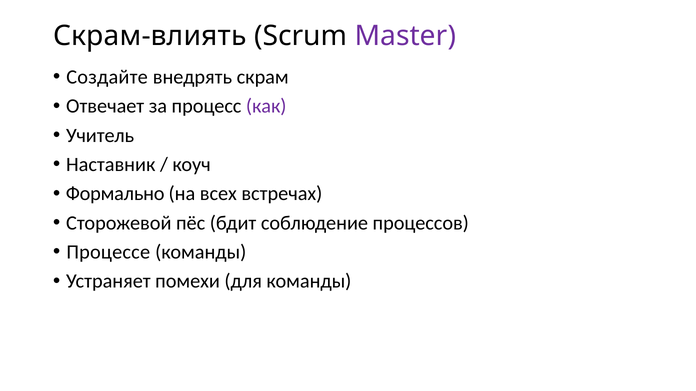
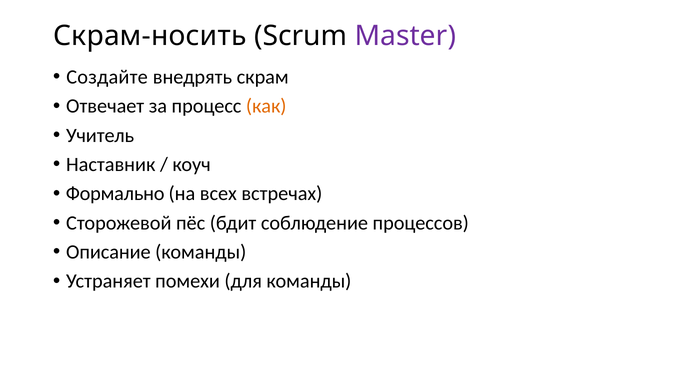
Скрам-влиять: Скрам-влиять -> Скрам-носить
как colour: purple -> orange
Процессе: Процессе -> Описание
